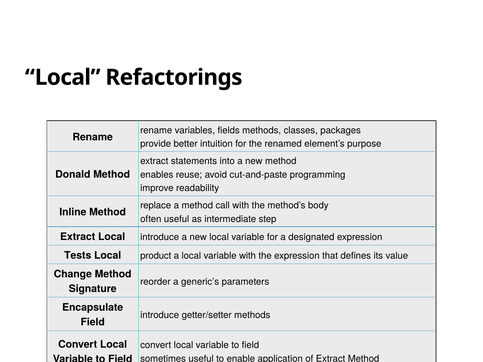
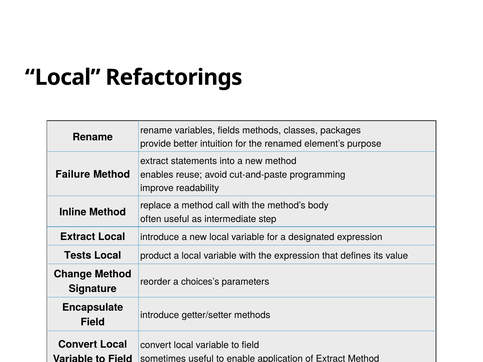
Donald: Donald -> Failure
generic’s: generic’s -> choices’s
